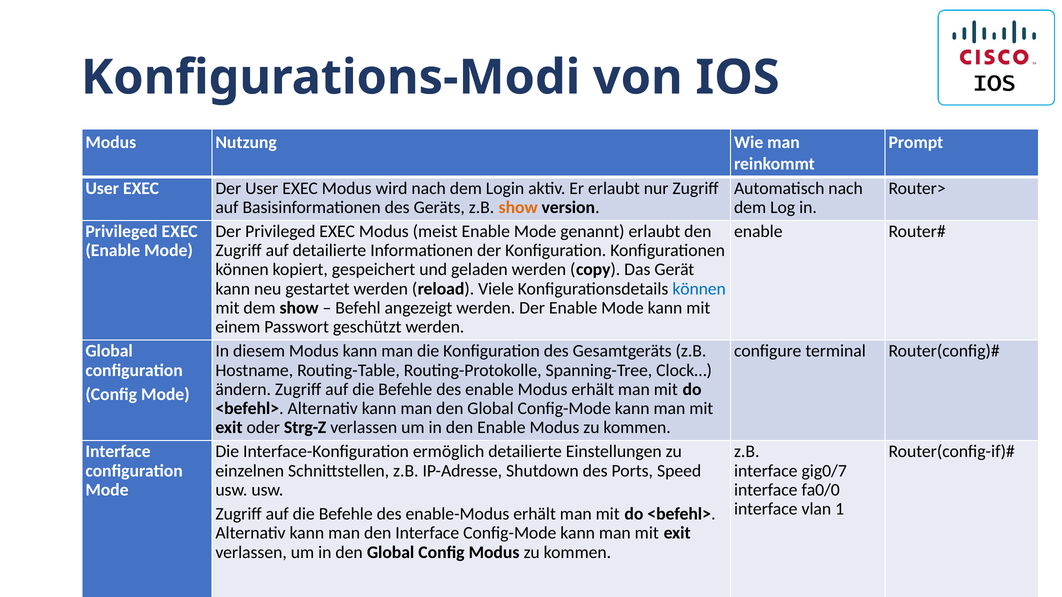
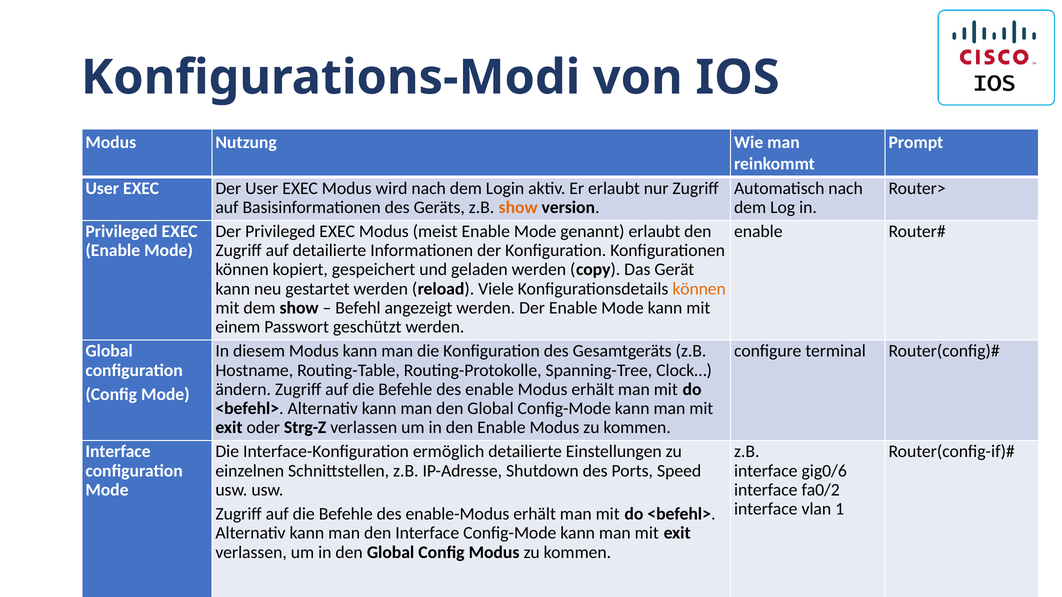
können at (699, 289) colour: blue -> orange
gig0/7: gig0/7 -> gig0/6
fa0/0: fa0/0 -> fa0/2
